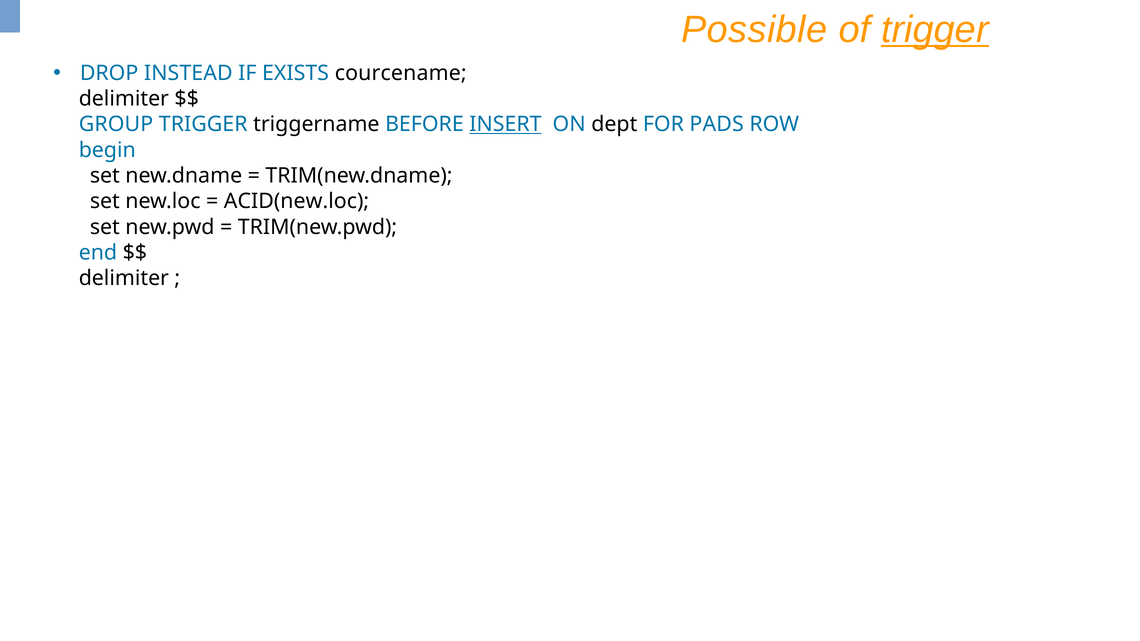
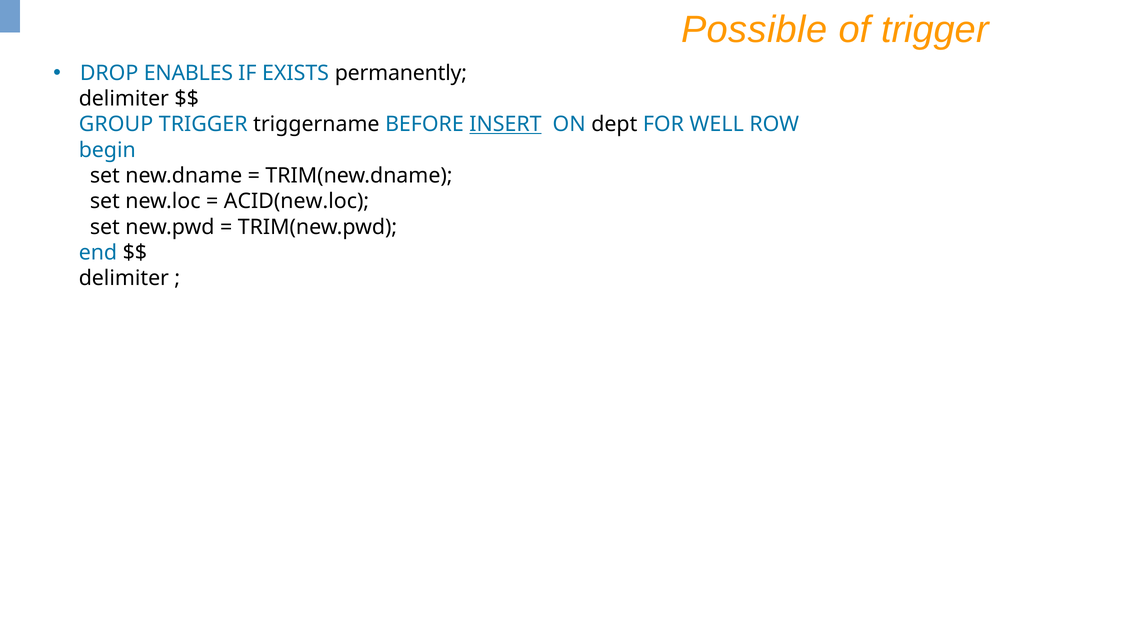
trigger at (935, 30) underline: present -> none
INSTEAD: INSTEAD -> ENABLES
courcename: courcename -> permanently
PADS: PADS -> WELL
